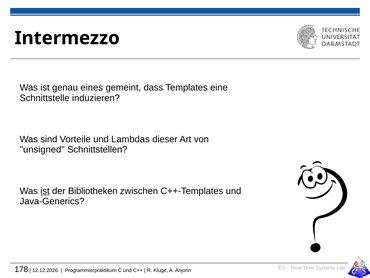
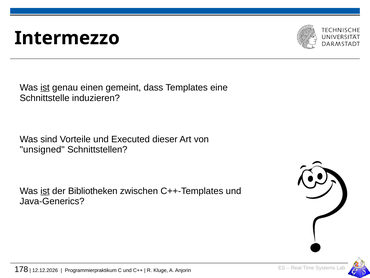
ist at (45, 87) underline: none -> present
eines: eines -> einen
Lambdas: Lambdas -> Executed
